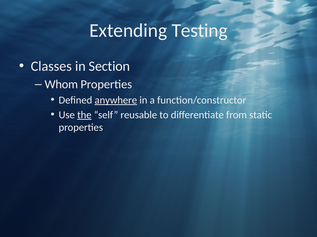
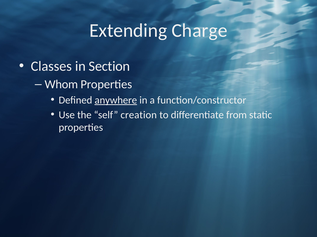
Testing: Testing -> Charge
the underline: present -> none
reusable: reusable -> creation
